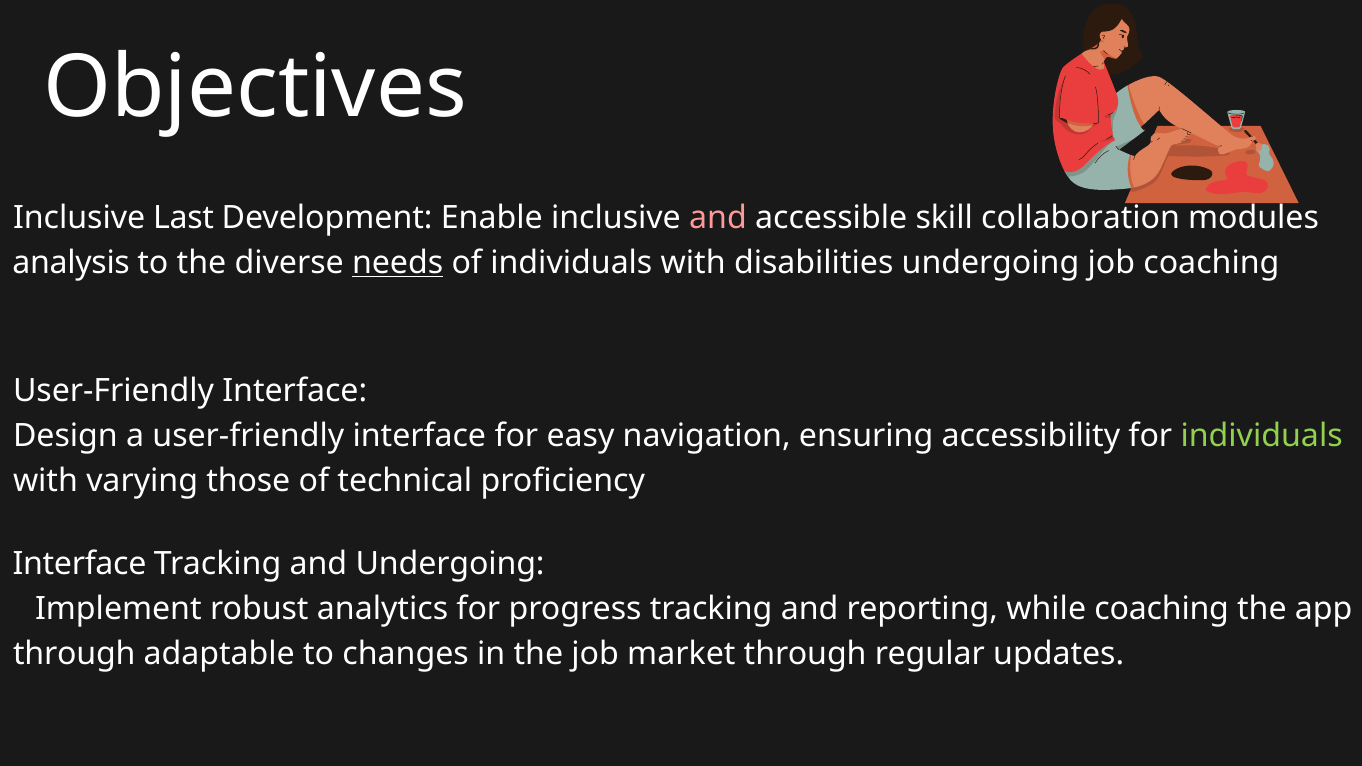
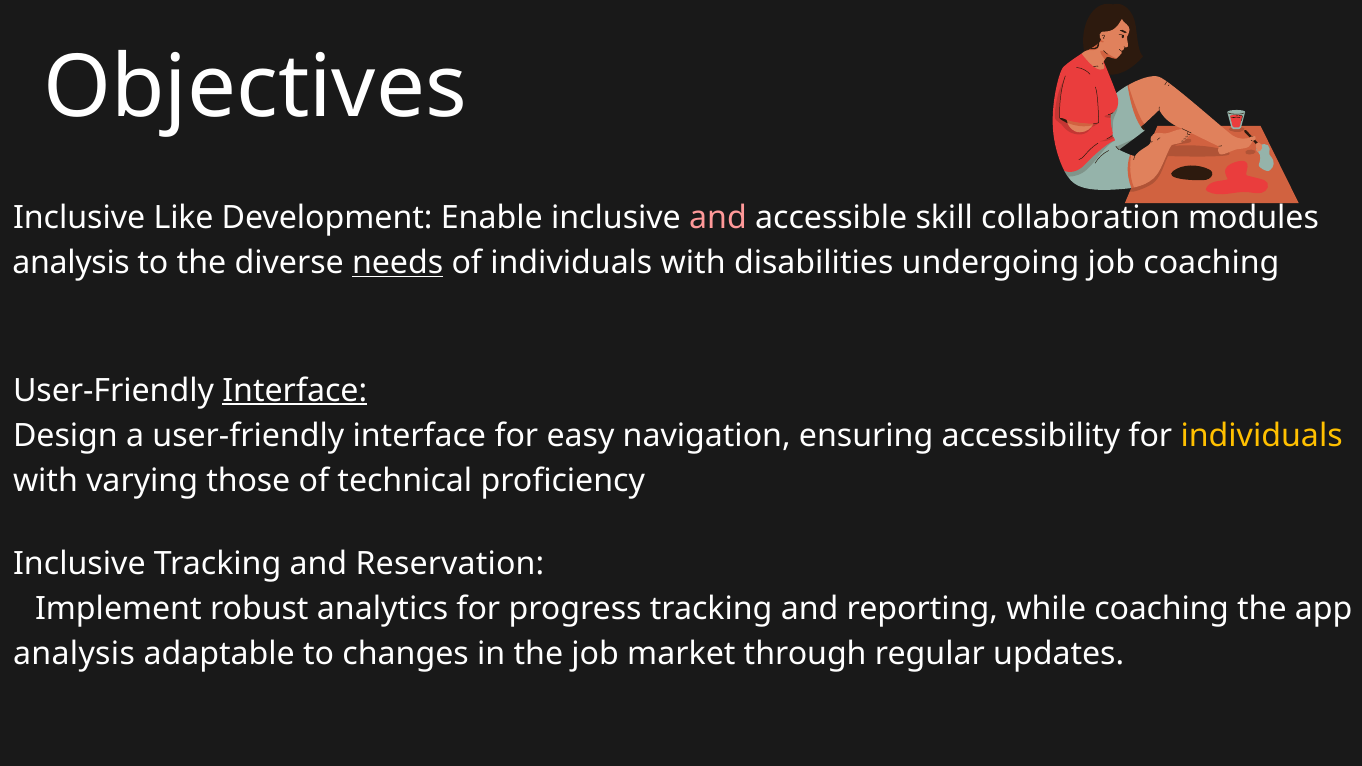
Last: Last -> Like
Interface at (295, 391) underline: none -> present
individuals at (1262, 436) colour: light green -> yellow
Interface at (80, 564): Interface -> Inclusive
and Undergoing: Undergoing -> Reservation
through at (74, 654): through -> analysis
